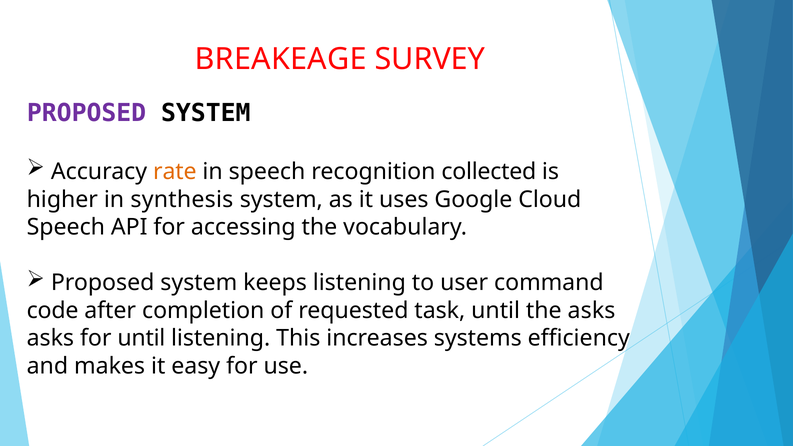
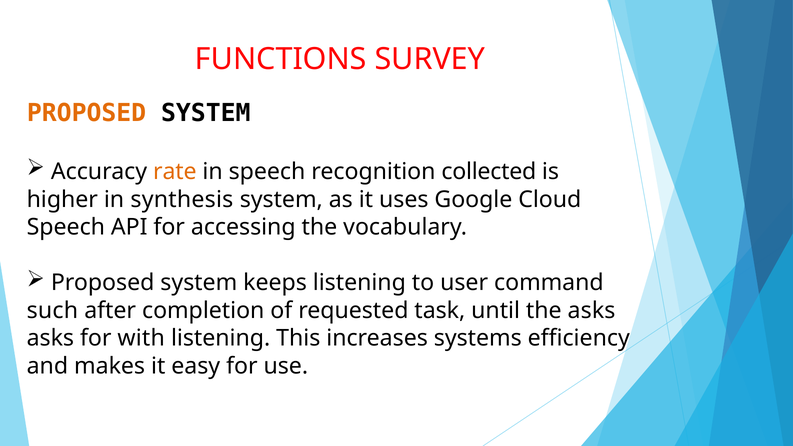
BREAKEAGE: BREAKEAGE -> FUNCTIONS
PROPOSED at (87, 113) colour: purple -> orange
code: code -> such
for until: until -> with
